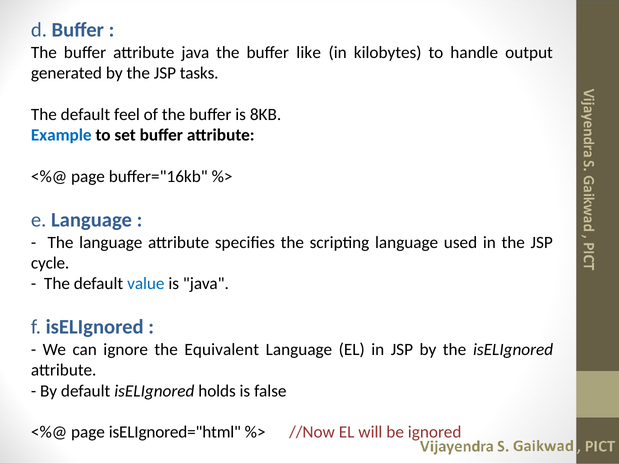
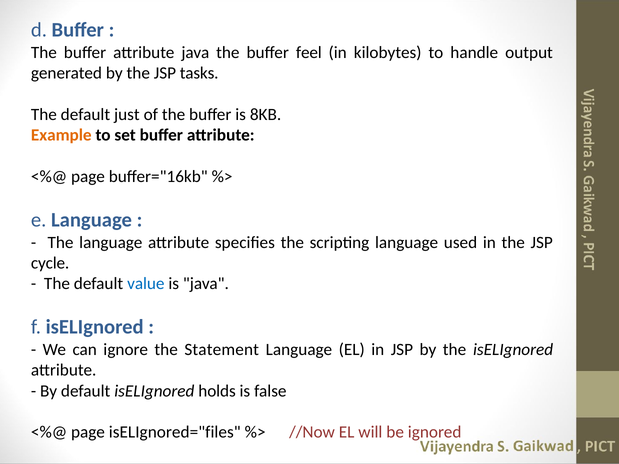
like: like -> feel
feel: feel -> just
Example colour: blue -> orange
Equivalent: Equivalent -> Statement
isELIgnored="html: isELIgnored="html -> isELIgnored="files
